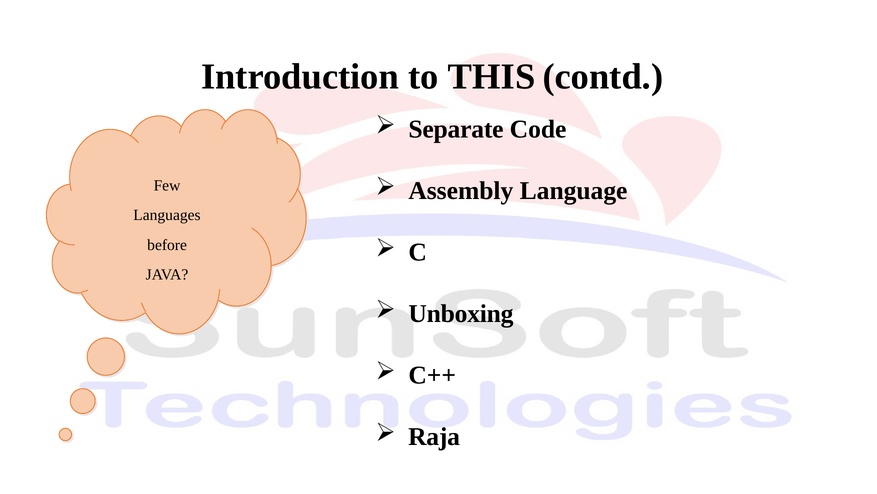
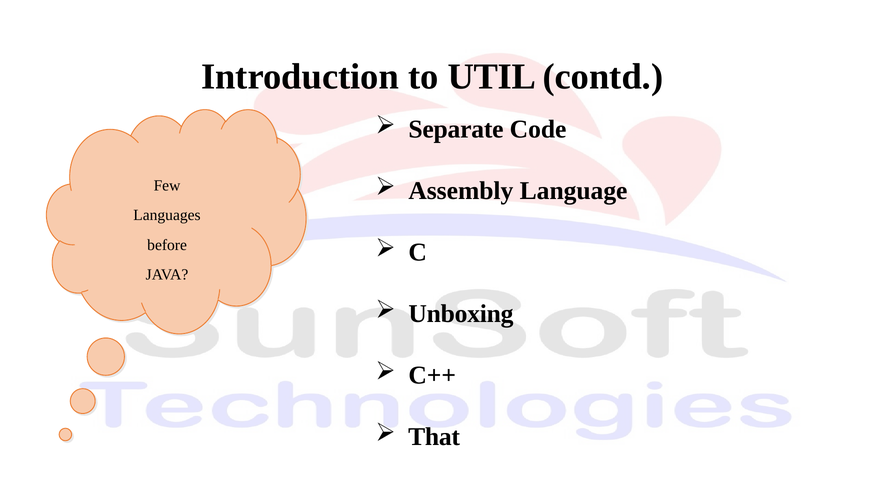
THIS: THIS -> UTIL
Raja: Raja -> That
